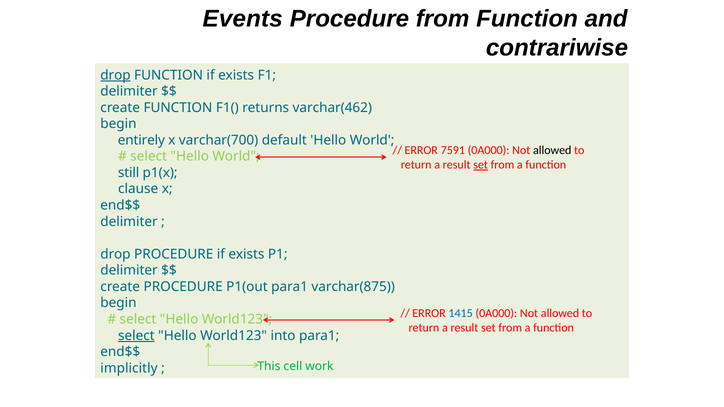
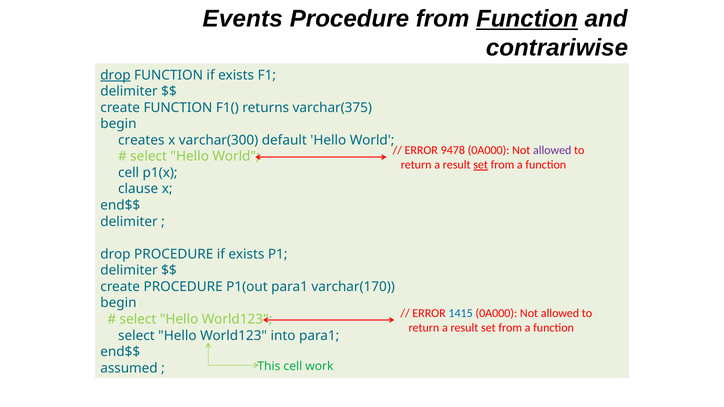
Function at (527, 19) underline: none -> present
varchar(462: varchar(462 -> varchar(375
entirely: entirely -> creates
varchar(700: varchar(700 -> varchar(300
7591: 7591 -> 9478
allowed at (552, 150) colour: black -> purple
still at (129, 173): still -> cell
varchar(875: varchar(875 -> varchar(170
select at (136, 336) underline: present -> none
implicitly: implicitly -> assumed
